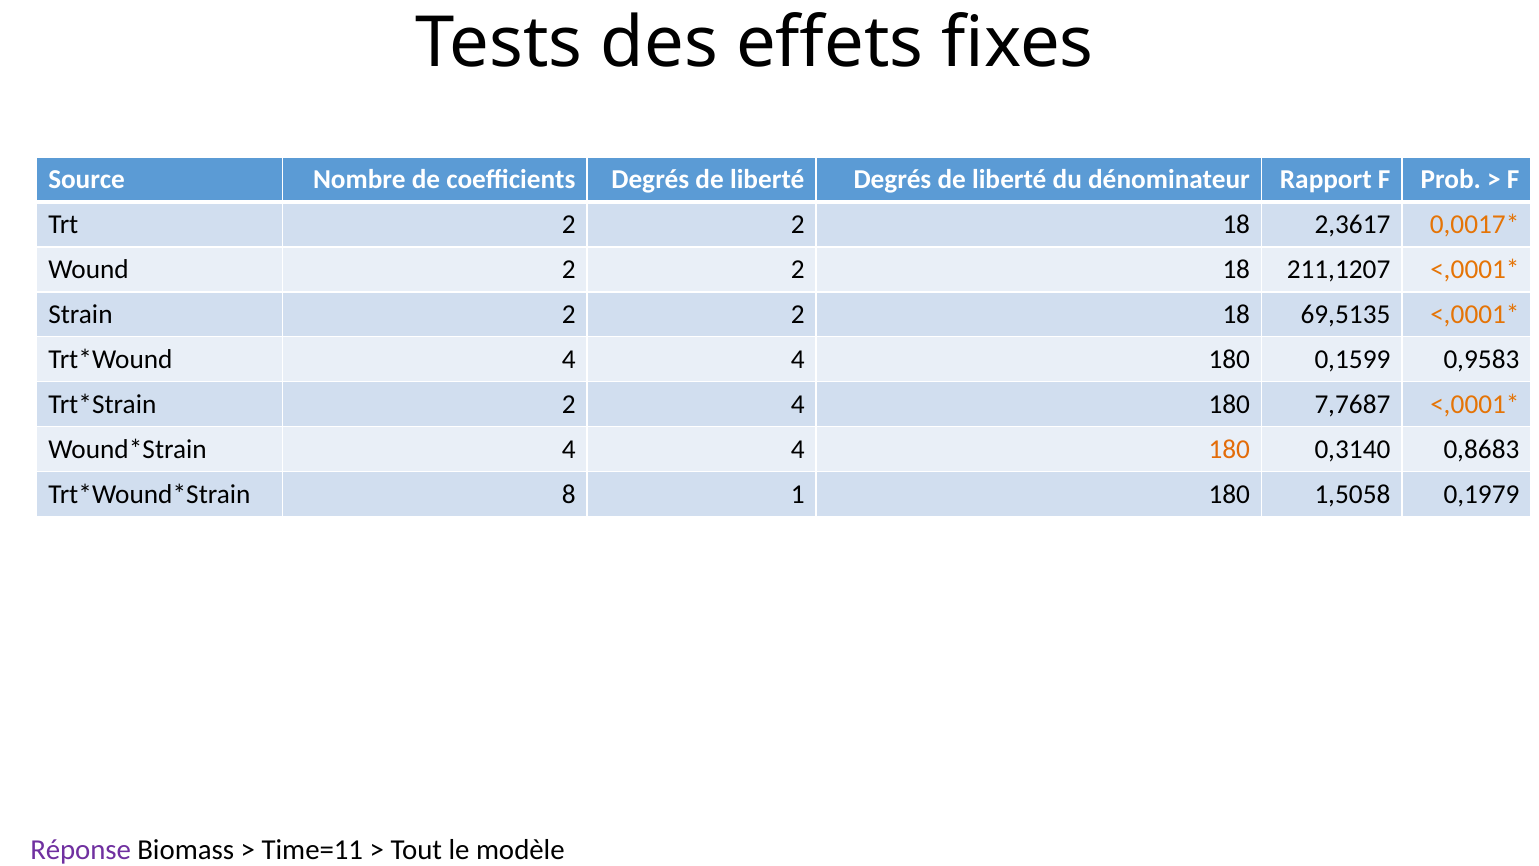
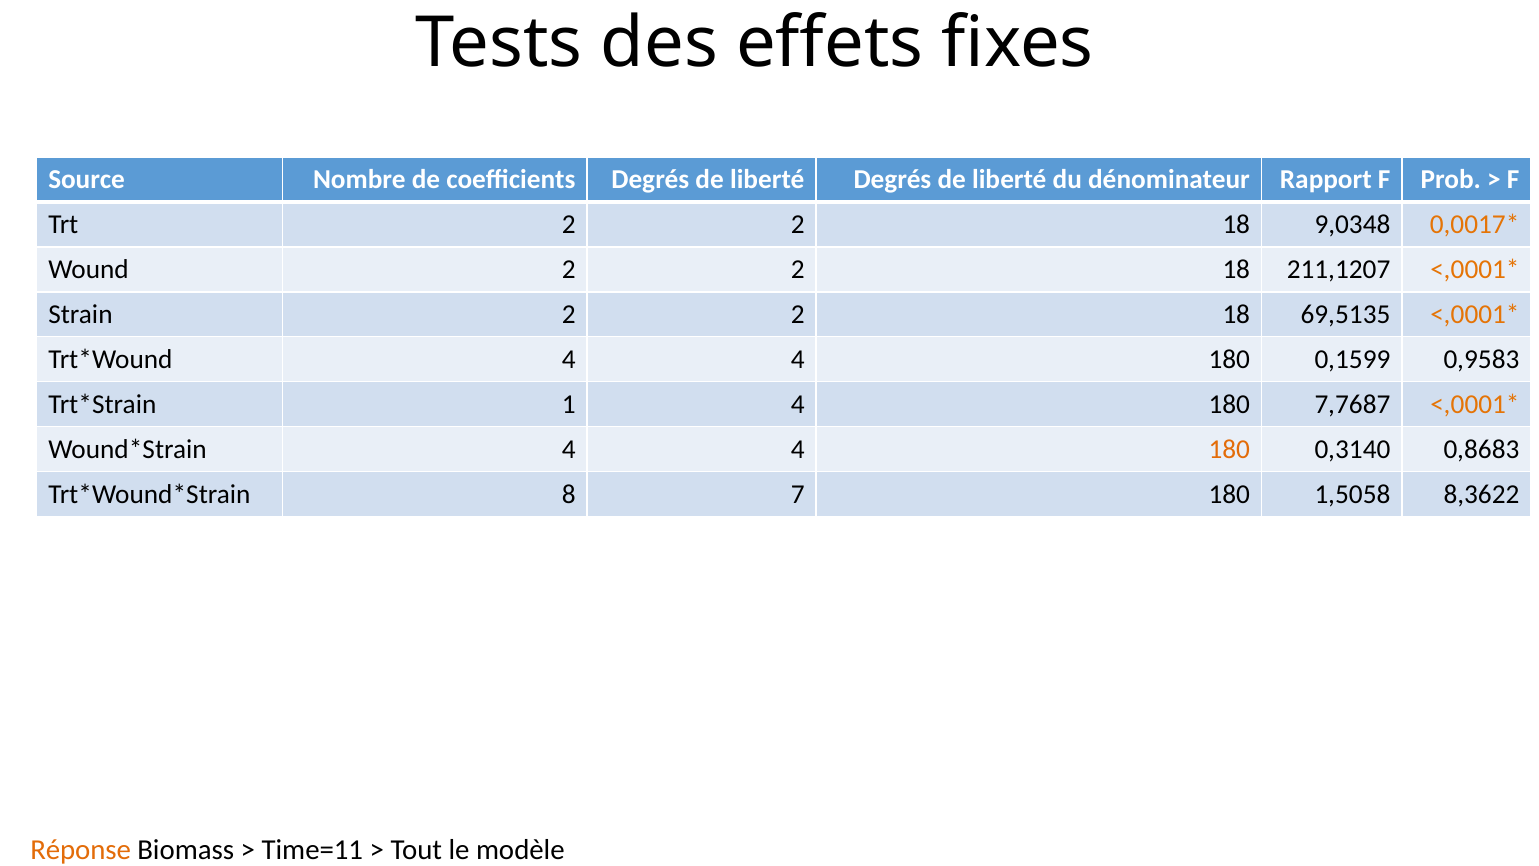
2,3617: 2,3617 -> 9,0348
2 at (569, 404): 2 -> 1
1: 1 -> 7
0,1979: 0,1979 -> 8,3622
Réponse colour: purple -> orange
